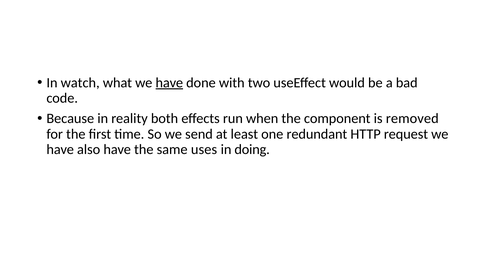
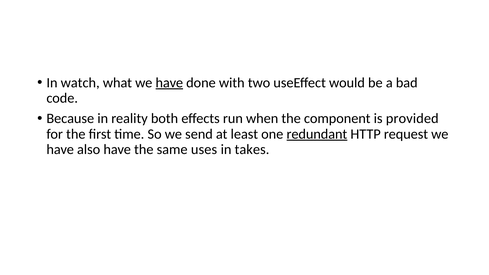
removed: removed -> provided
redundant underline: none -> present
doing: doing -> takes
